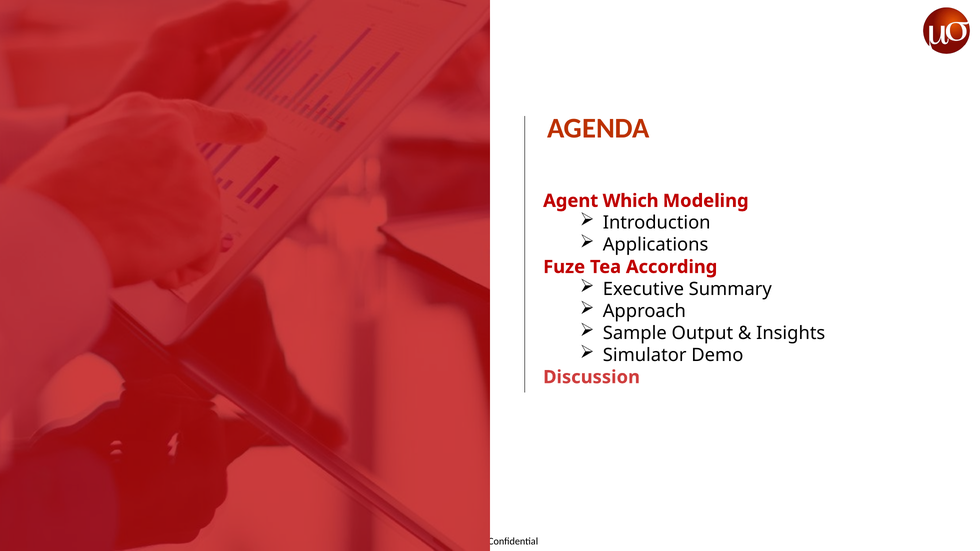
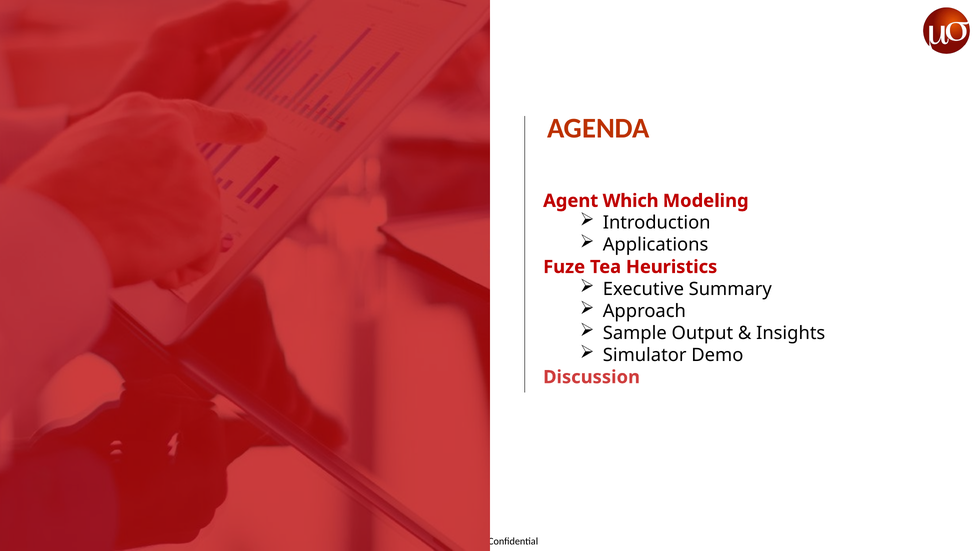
According: According -> Heuristics
